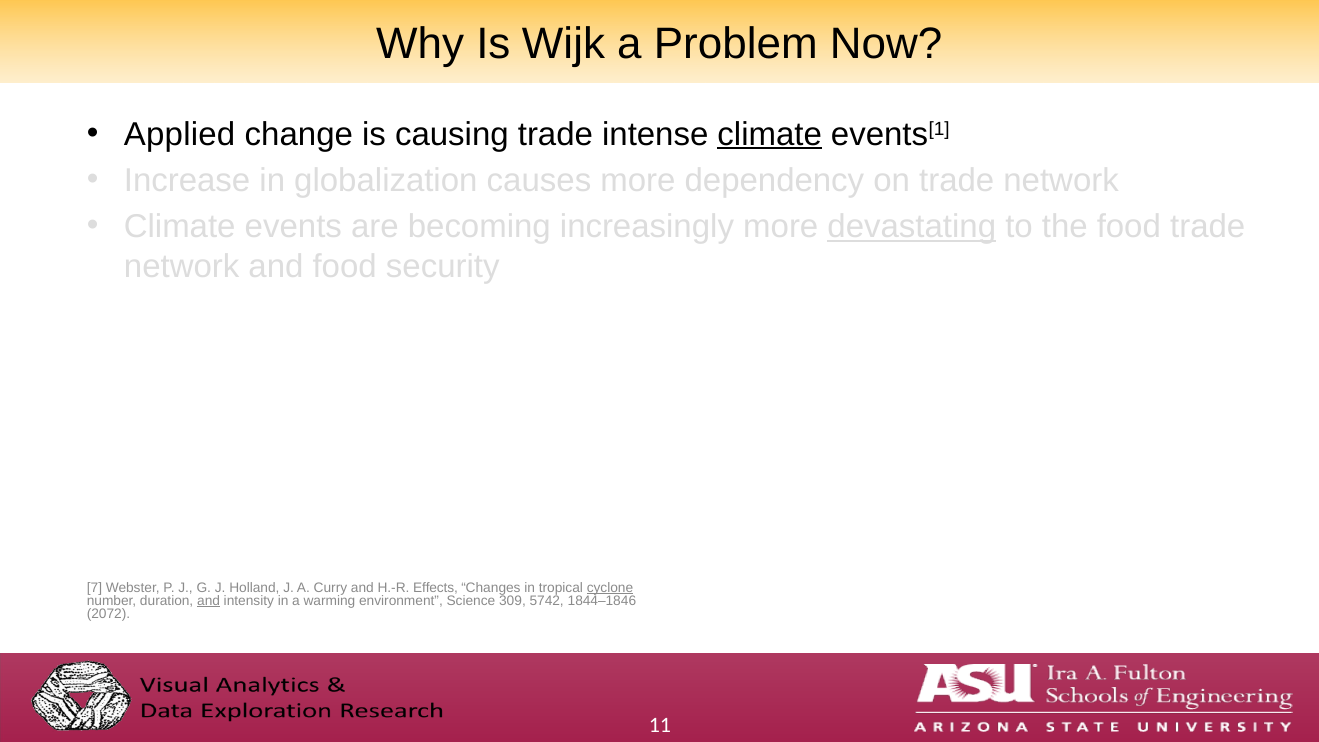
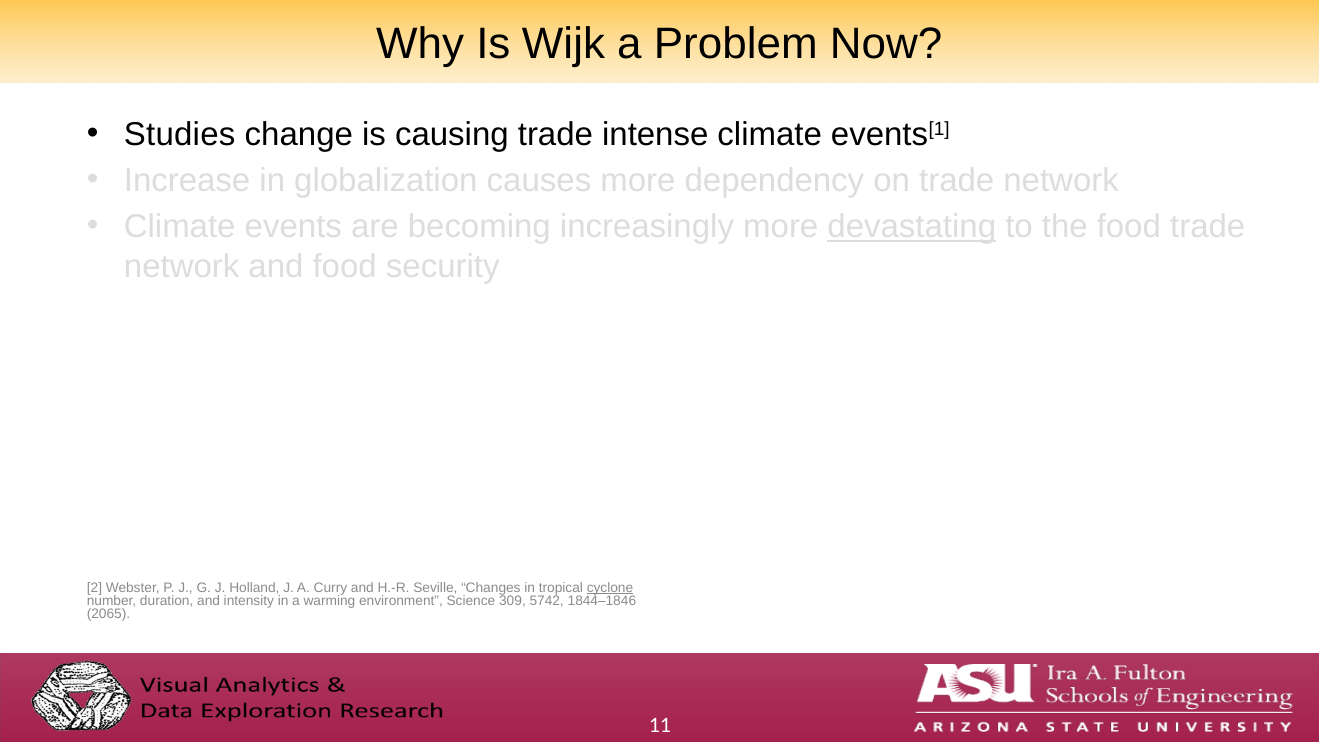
Applied: Applied -> Studies
climate at (770, 134) underline: present -> none
7: 7 -> 2
Effects: Effects -> Seville
and at (209, 601) underline: present -> none
2072: 2072 -> 2065
